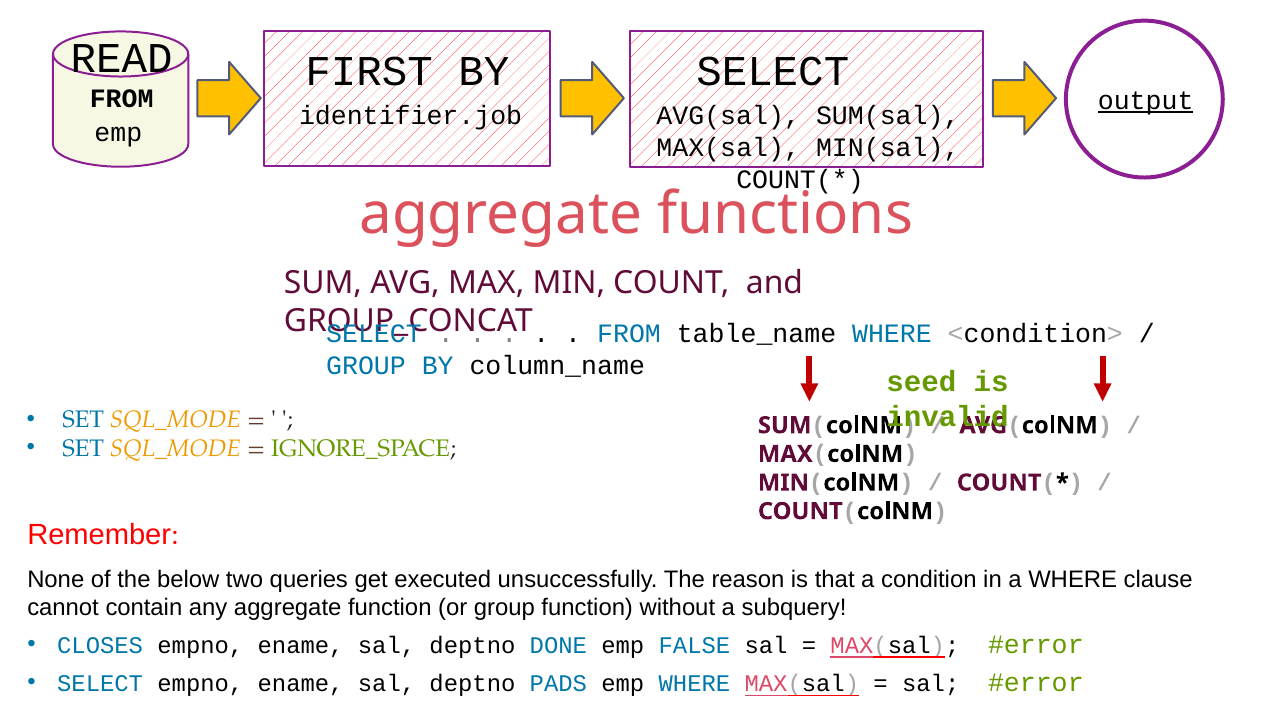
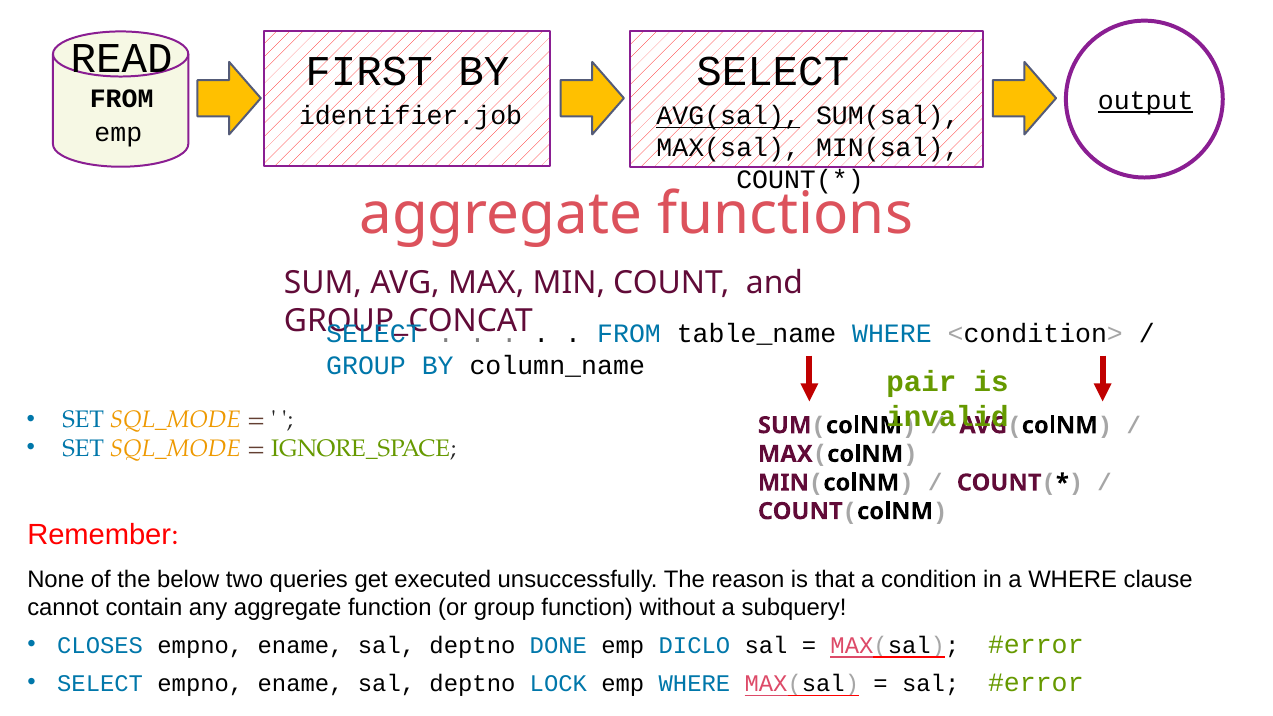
AVG(sal underline: none -> present
seed: seed -> pair
FALSE: FALSE -> DICLO
PADS: PADS -> LOCK
